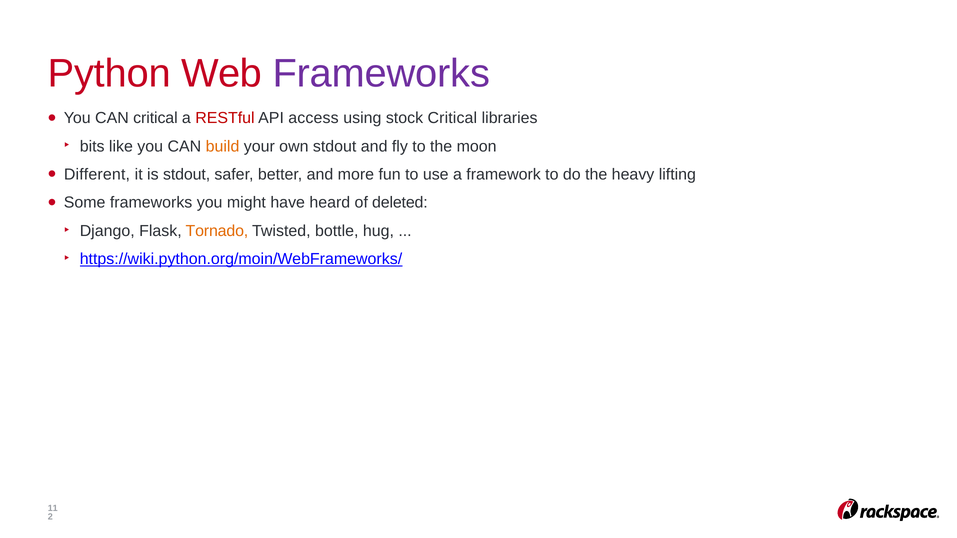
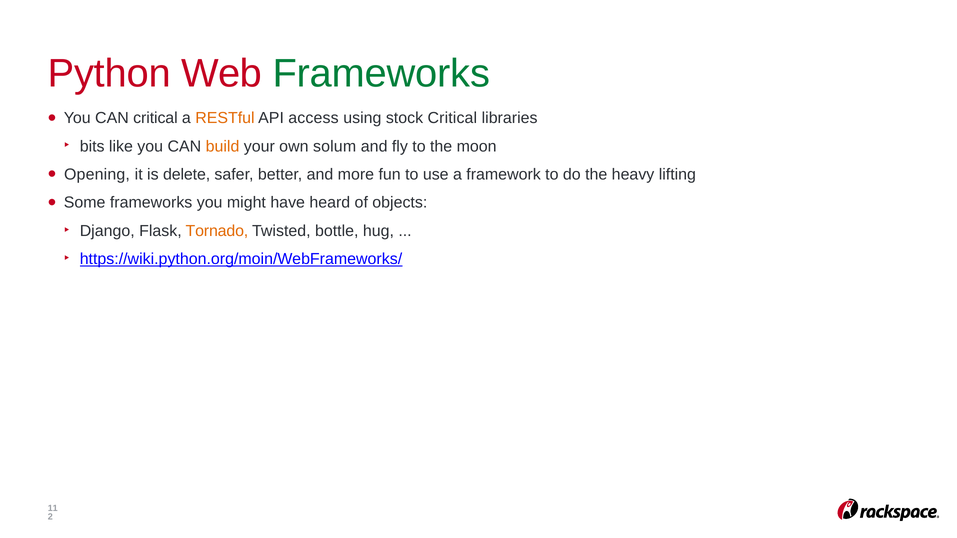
Frameworks at (381, 73) colour: purple -> green
RESTful colour: red -> orange
own stdout: stdout -> solum
Different: Different -> Opening
is stdout: stdout -> delete
deleted: deleted -> objects
